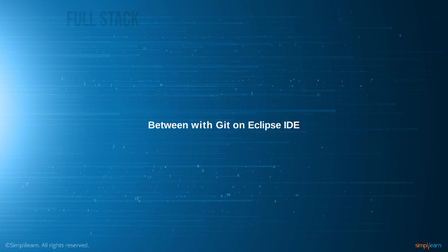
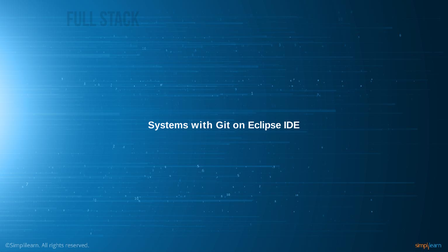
Between: Between -> Systems
